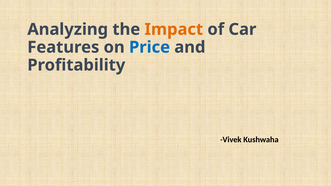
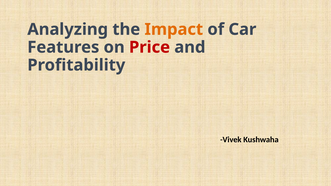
Price colour: blue -> red
